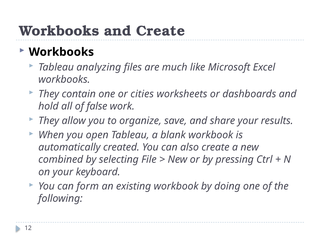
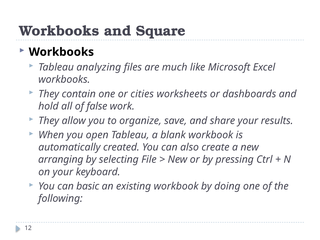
and Create: Create -> Square
combined: combined -> arranging
form: form -> basic
